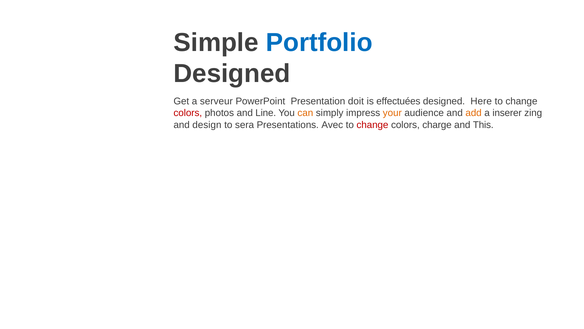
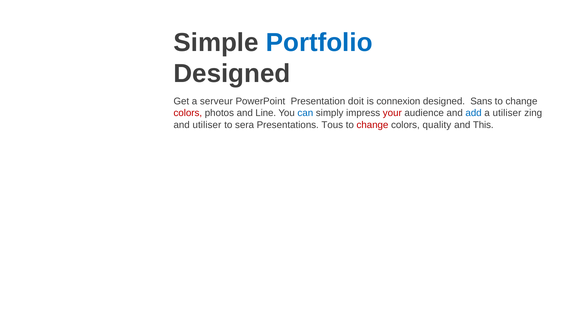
effectuées: effectuées -> connexion
Here: Here -> Sans
can colour: orange -> blue
your colour: orange -> red
add colour: orange -> blue
a inserer: inserer -> utiliser
and design: design -> utiliser
Avec: Avec -> Tous
charge: charge -> quality
